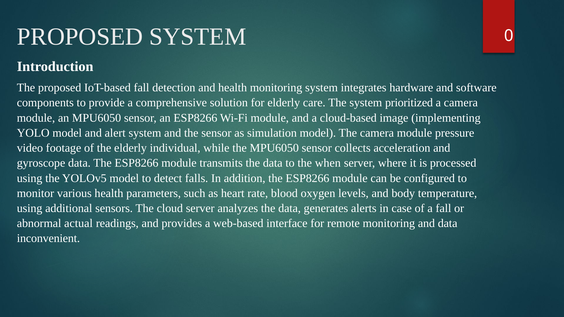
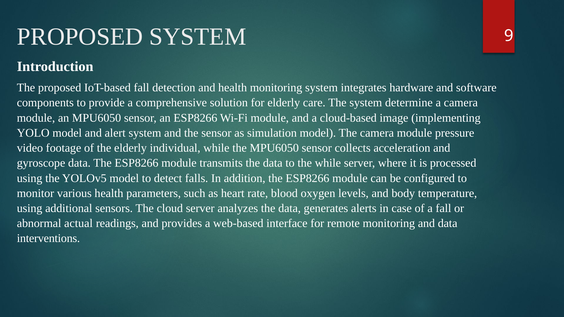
0: 0 -> 9
prioritized: prioritized -> determine
the when: when -> while
inconvenient: inconvenient -> interventions
